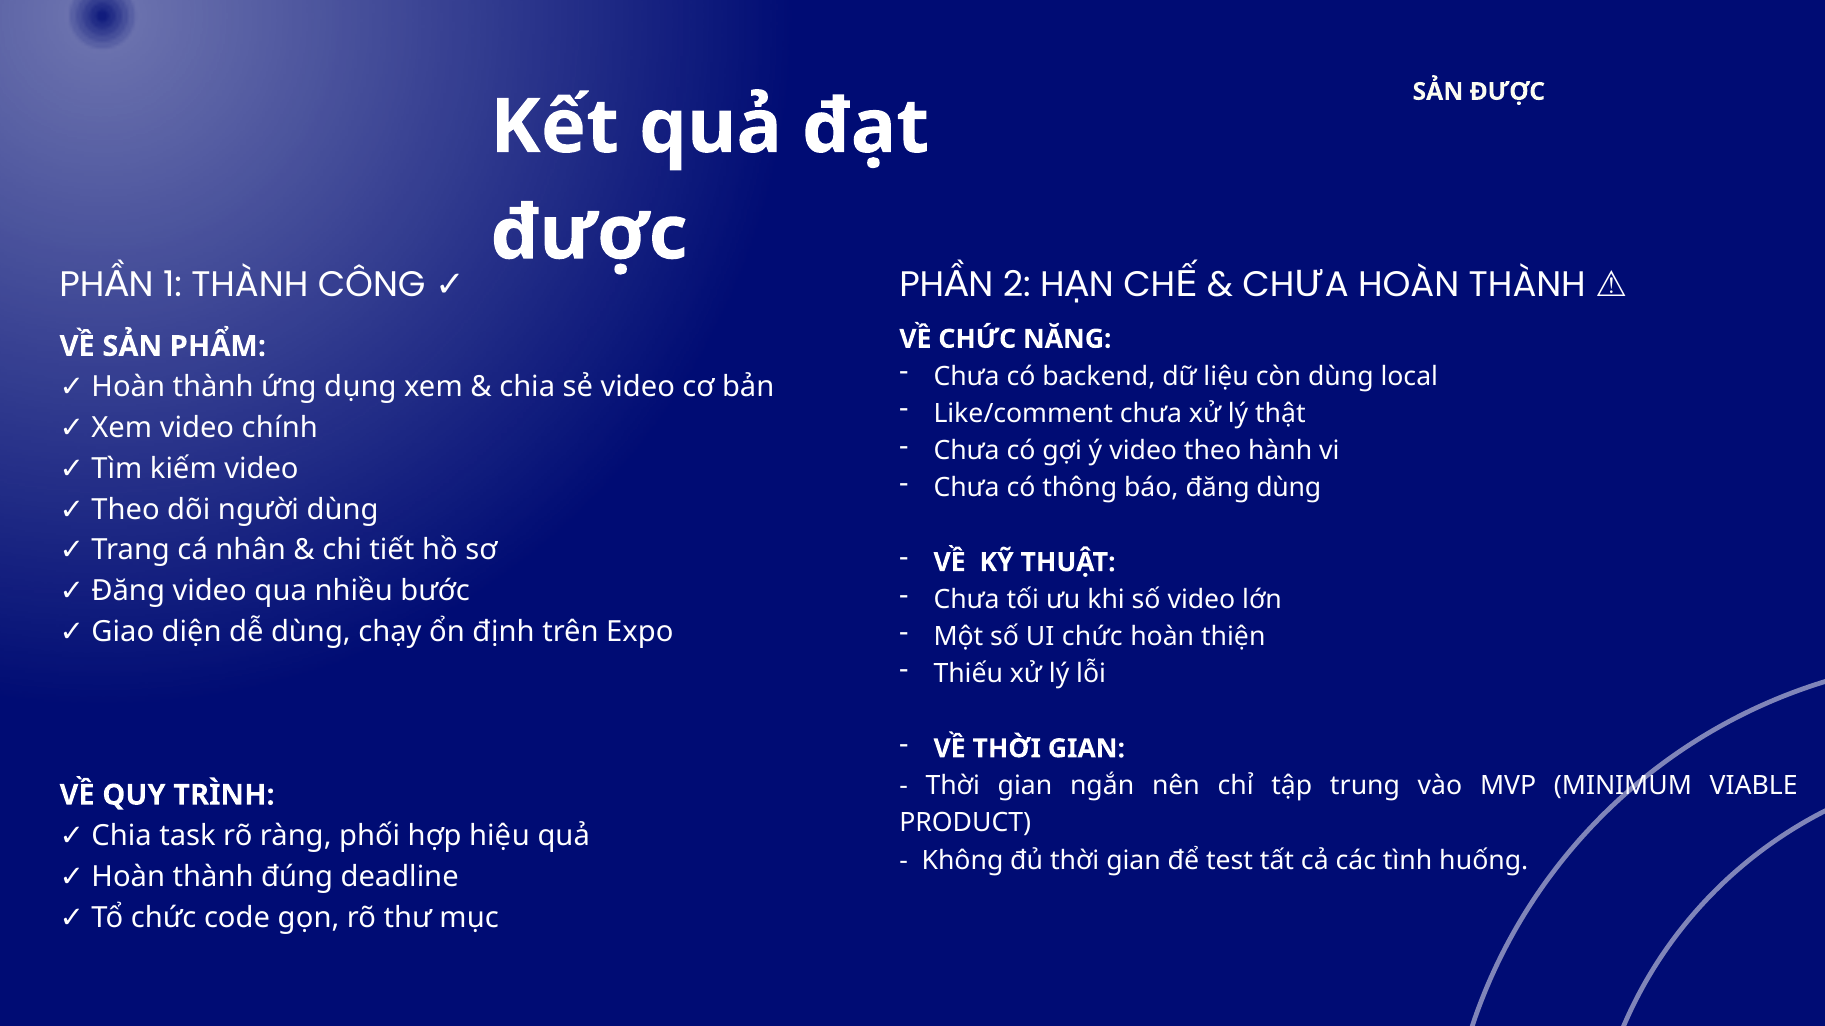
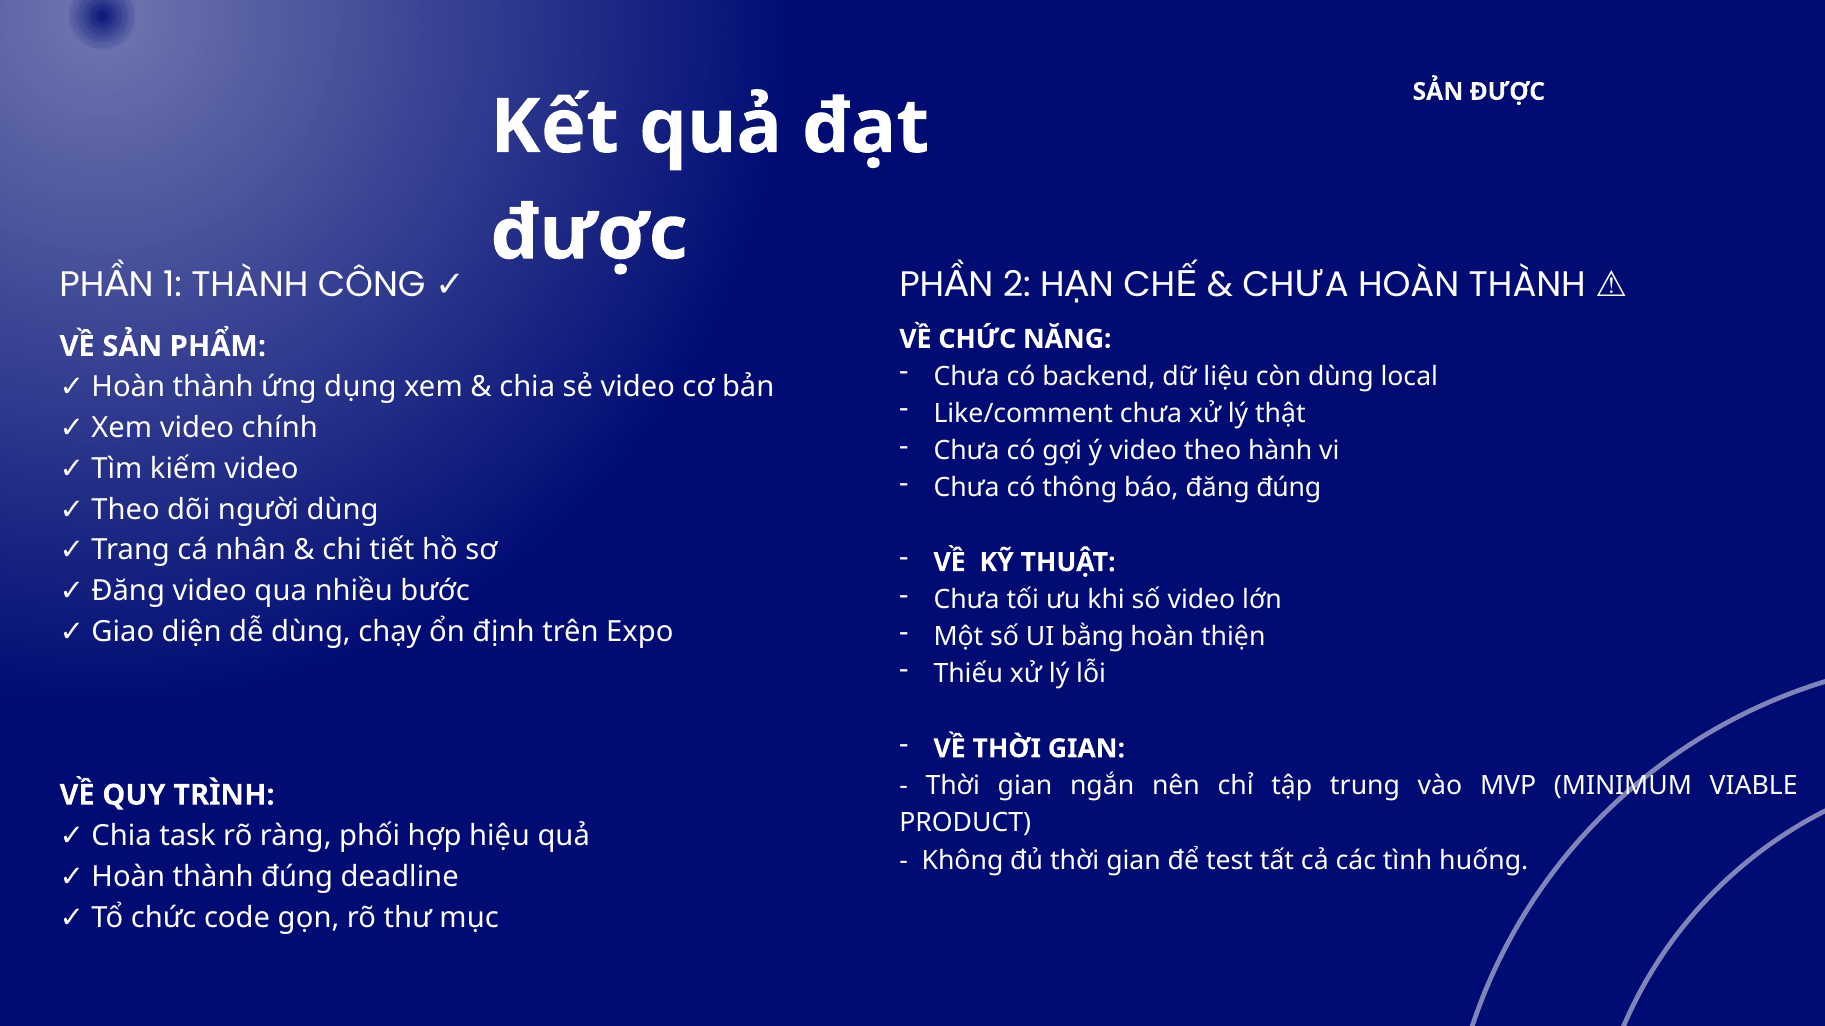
đăng dùng: dùng -> đúng
UI chức: chức -> bằng
